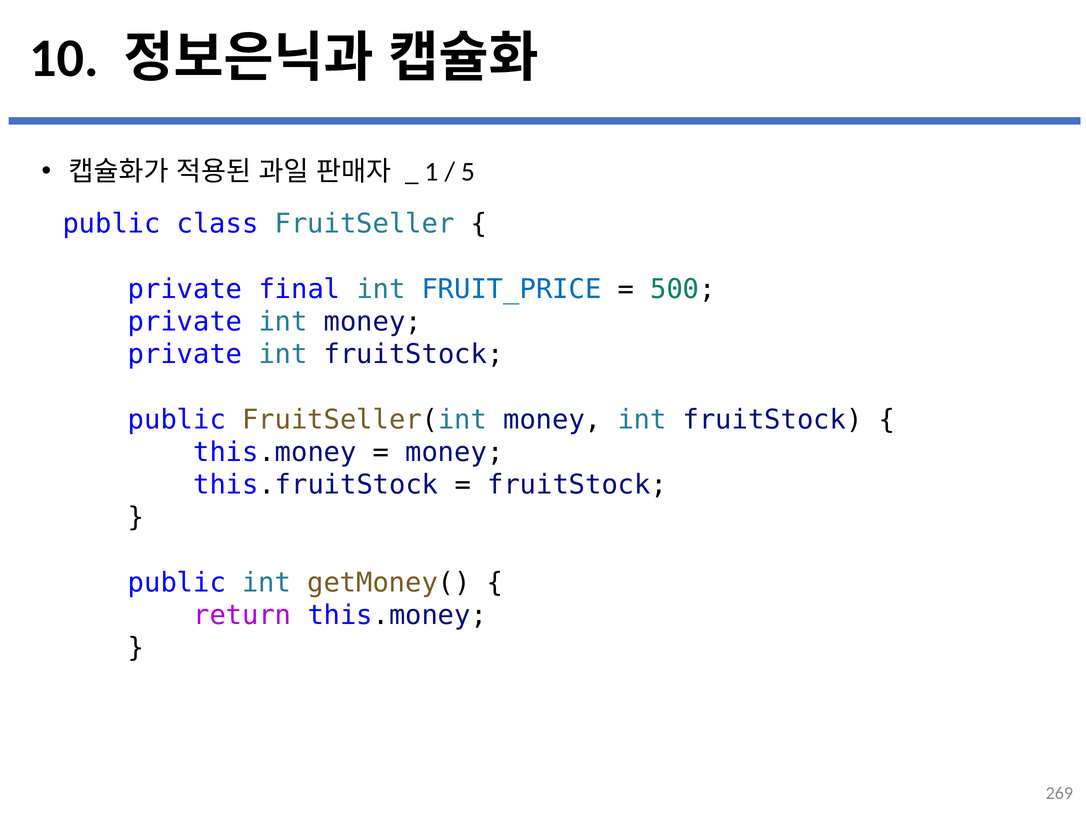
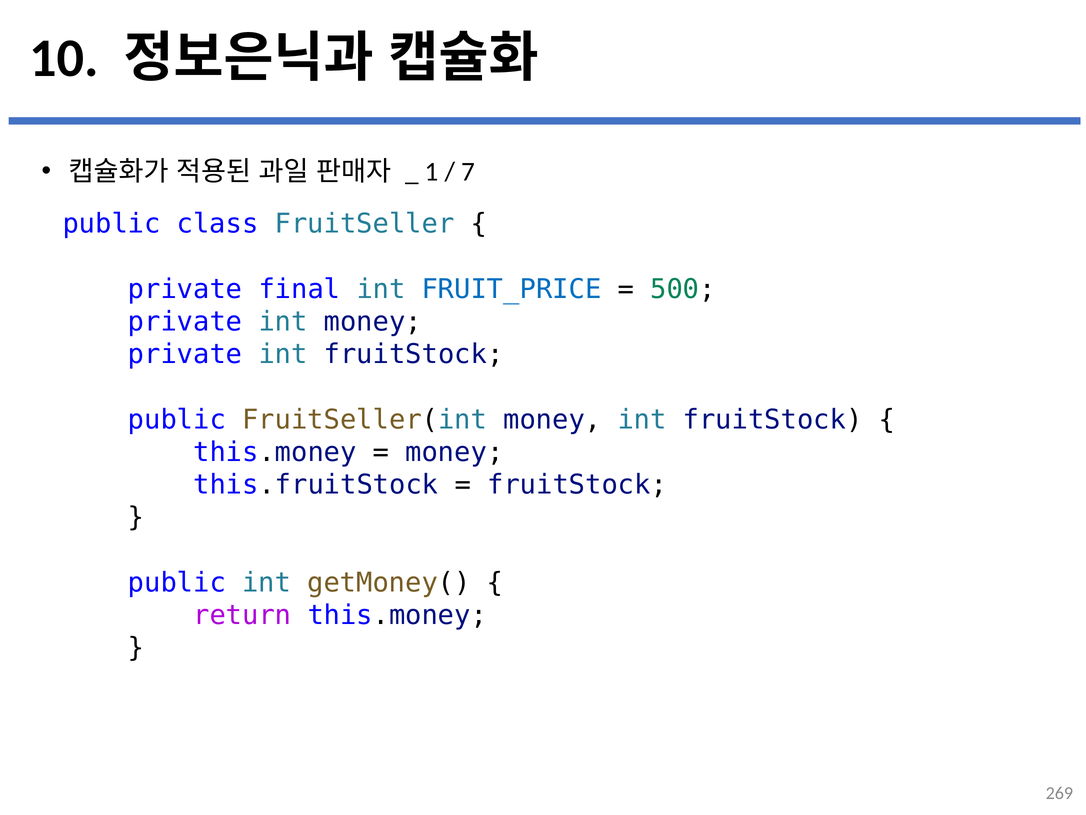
5: 5 -> 7
